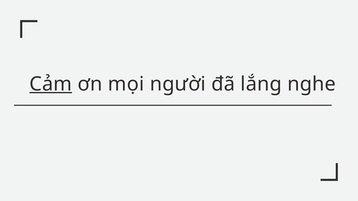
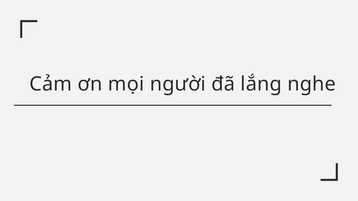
Cảm underline: present -> none
